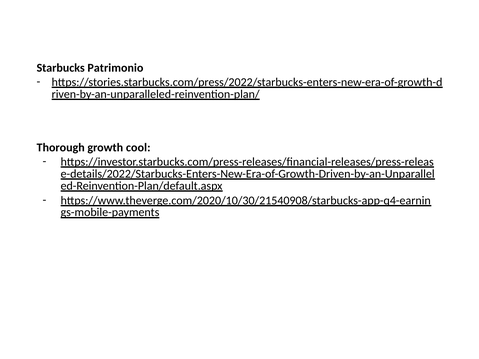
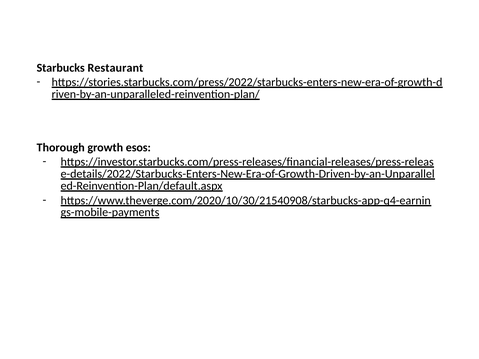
Patrimonio: Patrimonio -> Restaurant
cool: cool -> esos
